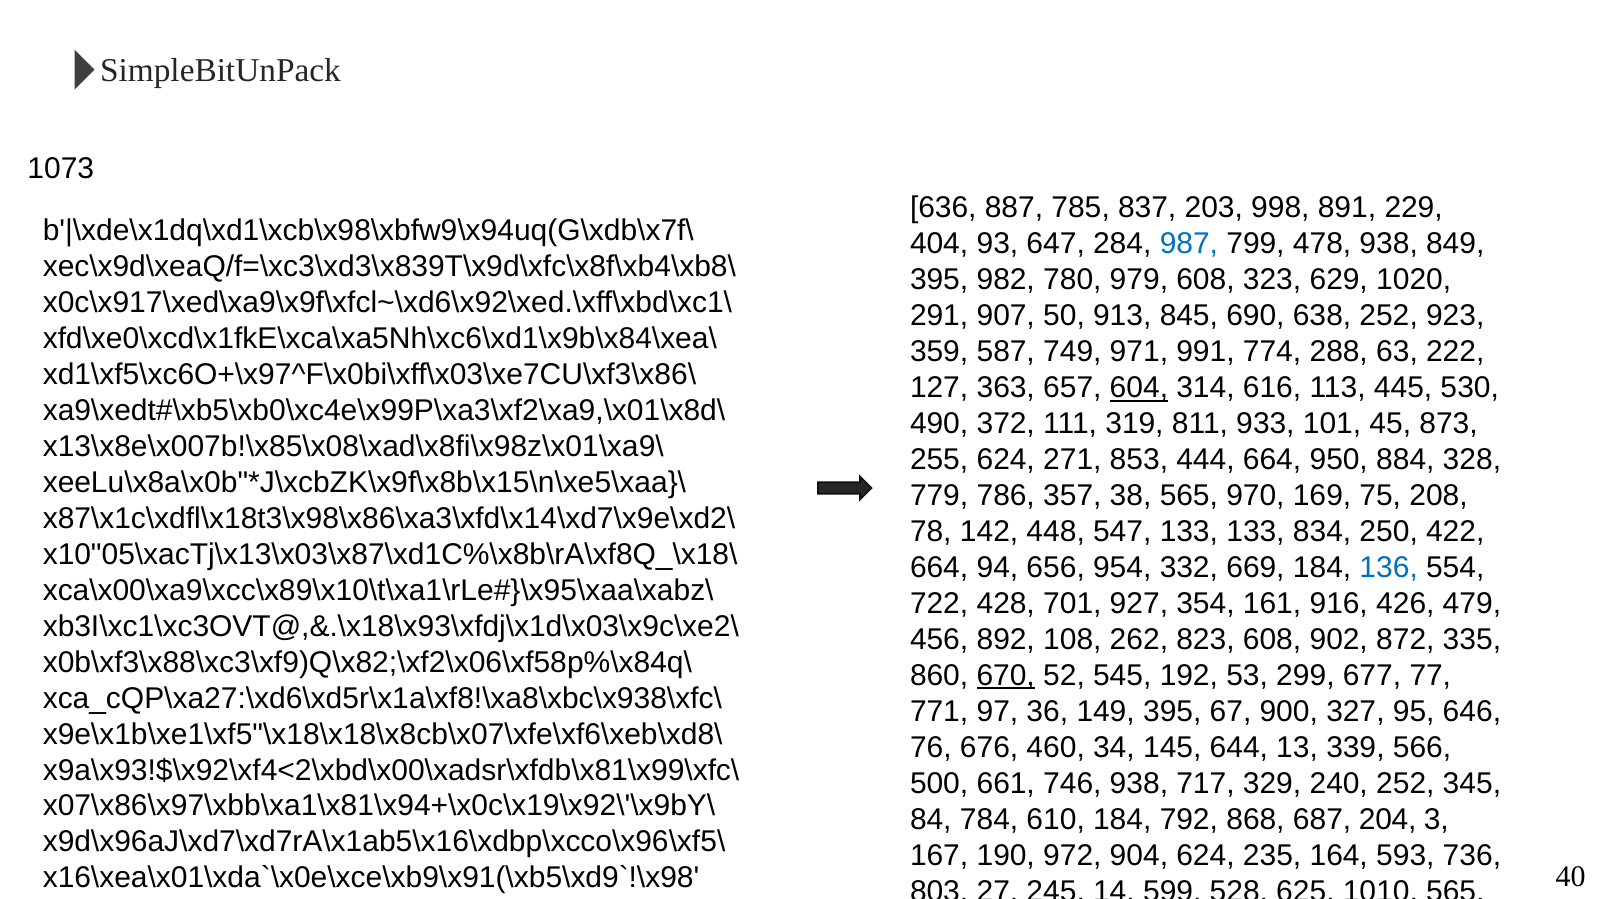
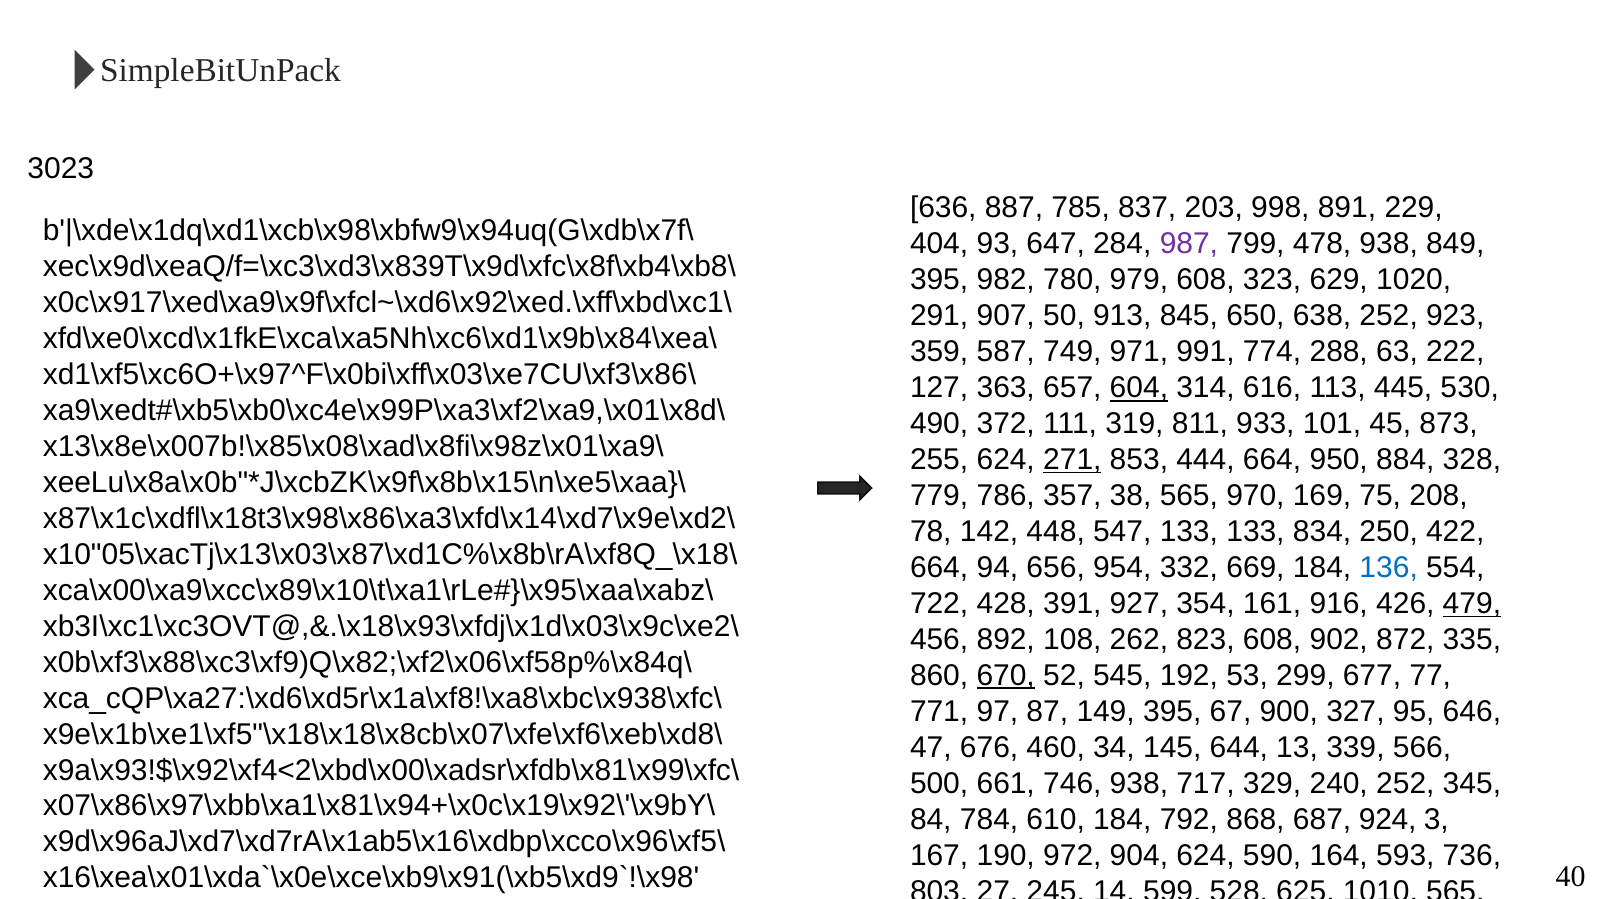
1073: 1073 -> 3023
987 colour: blue -> purple
690: 690 -> 650
271 underline: none -> present
701: 701 -> 391
479 underline: none -> present
36: 36 -> 87
76: 76 -> 47
204: 204 -> 924
235: 235 -> 590
